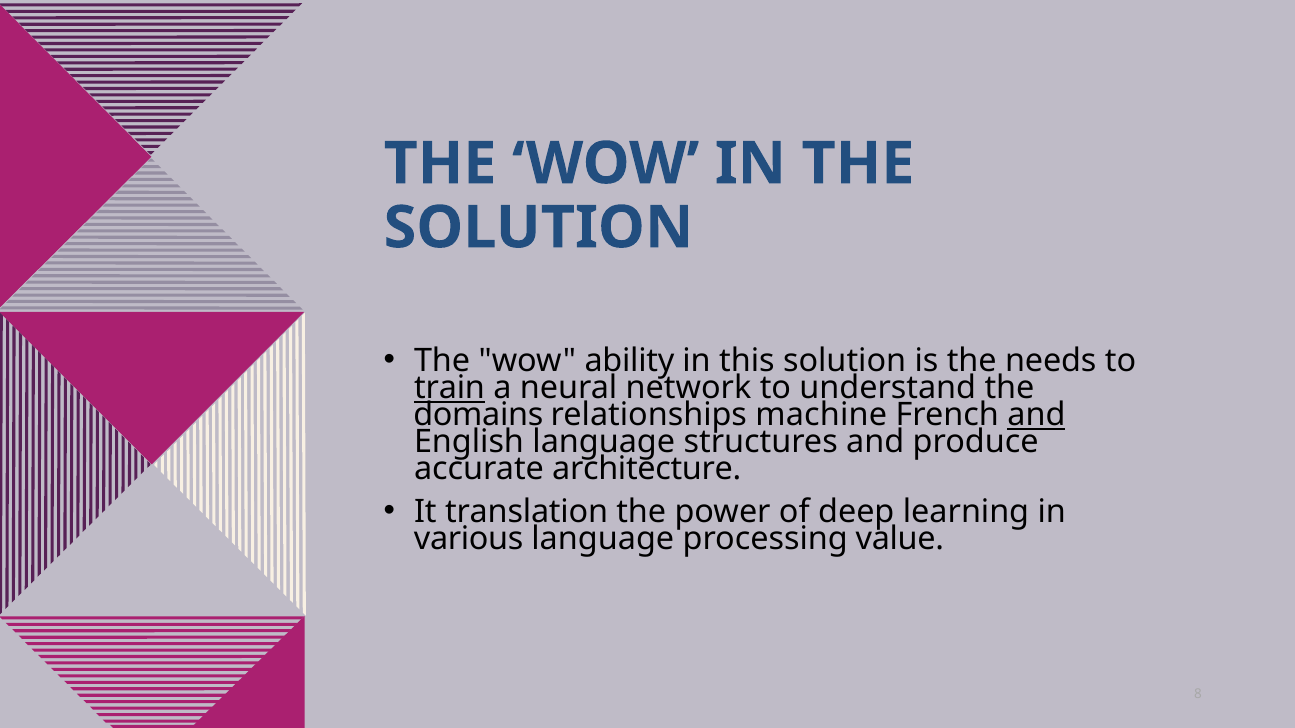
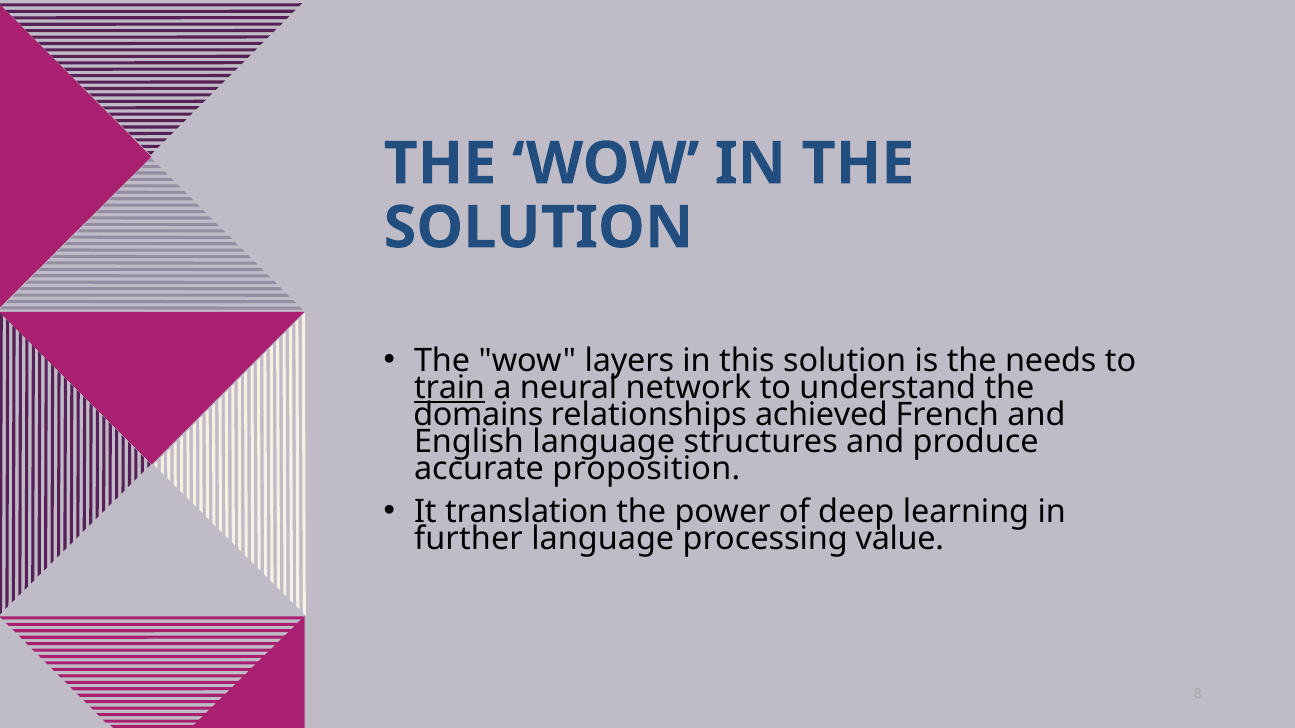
ability: ability -> layers
machine: machine -> achieved
and at (1036, 415) underline: present -> none
architecture: architecture -> proposition
various: various -> further
